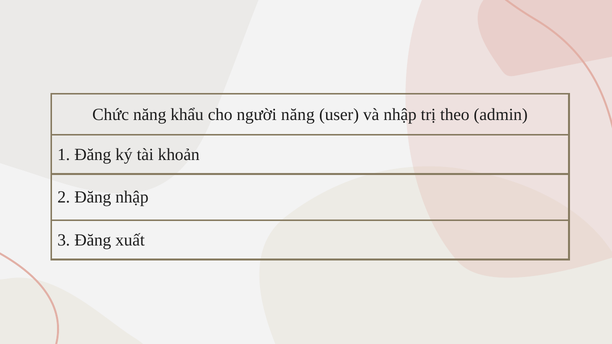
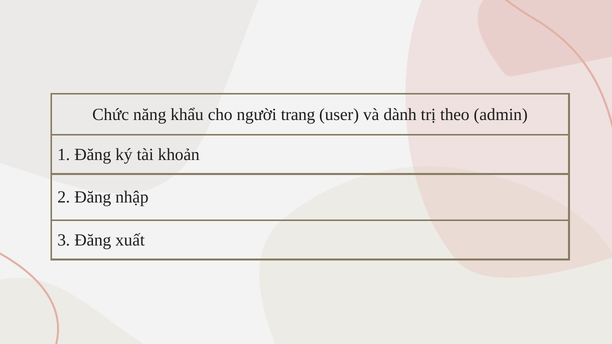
người năng: năng -> trang
và nhập: nhập -> dành
